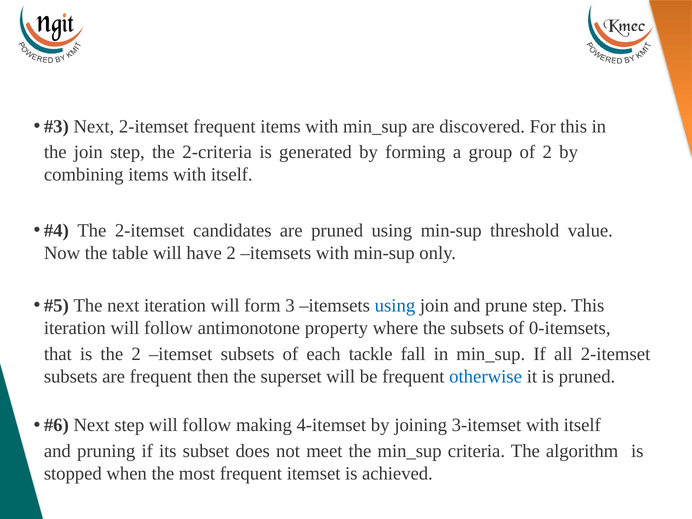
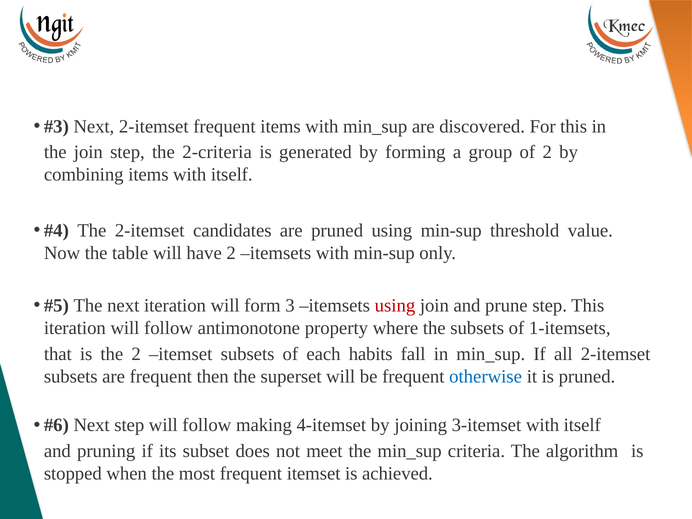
using at (395, 306) colour: blue -> red
0-itemsets: 0-itemsets -> 1-itemsets
tackle: tackle -> habits
